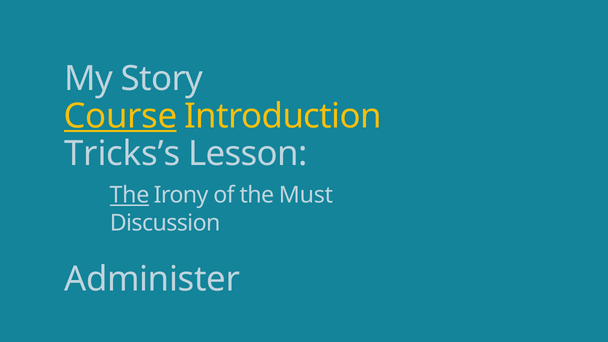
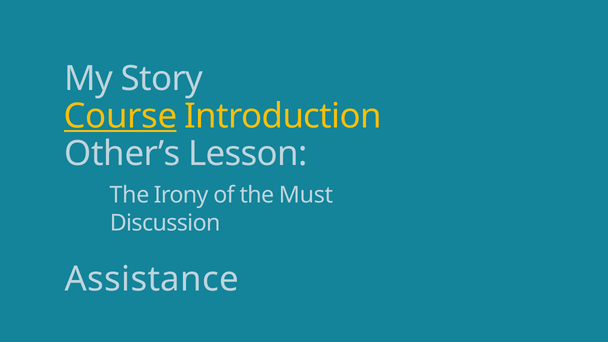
Tricks’s: Tricks’s -> Other’s
The at (129, 195) underline: present -> none
Administer: Administer -> Assistance
